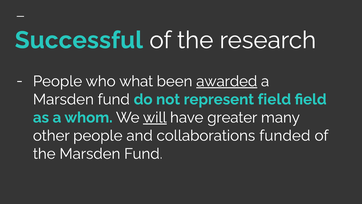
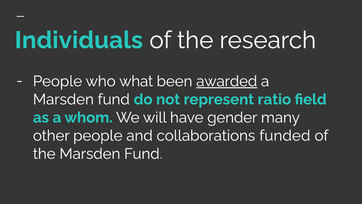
Successful: Successful -> Individuals
represent field: field -> ratio
will underline: present -> none
greater: greater -> gender
